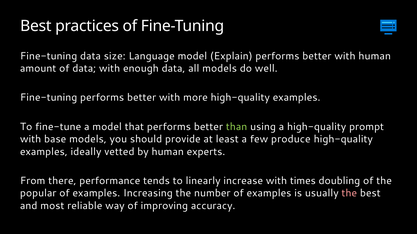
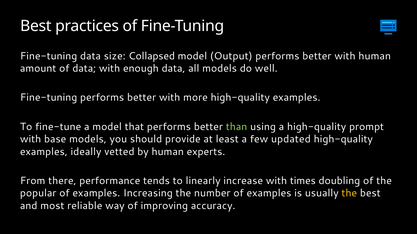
Language: Language -> Collapsed
Explain: Explain -> Output
produce: produce -> updated
the at (349, 194) colour: pink -> yellow
